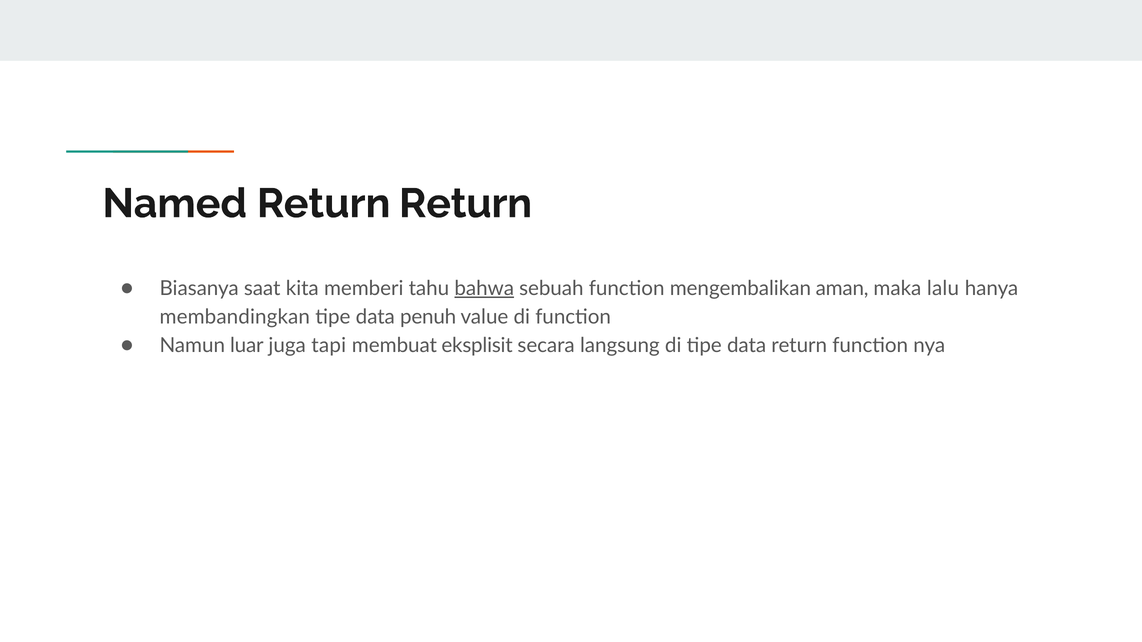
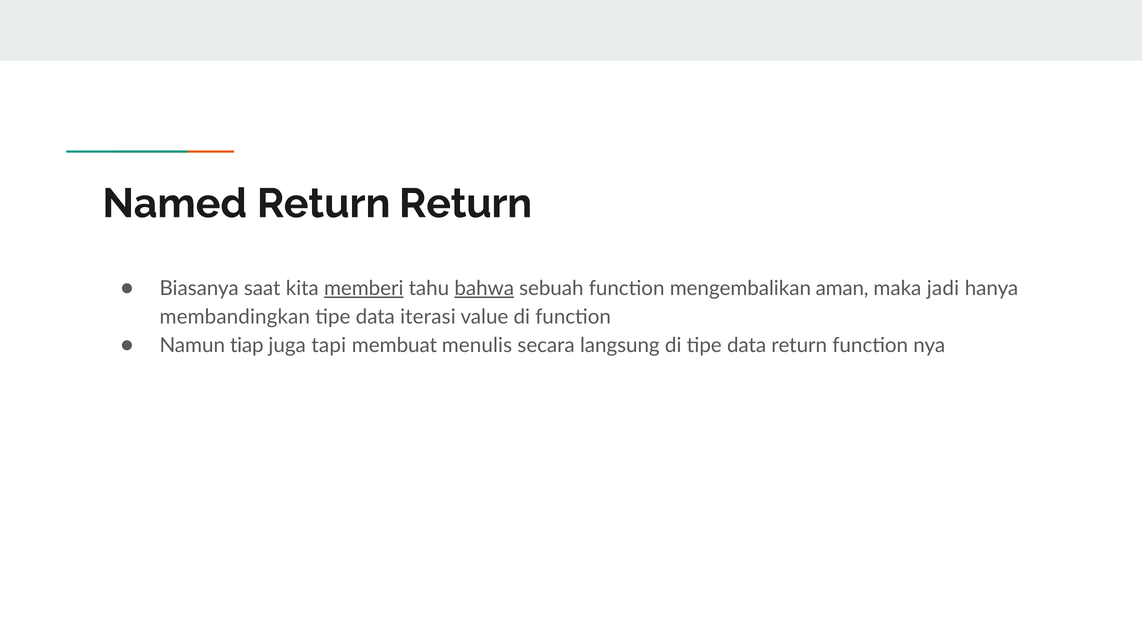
memberi underline: none -> present
lalu: lalu -> jadi
penuh: penuh -> iterasi
luar: luar -> tiap
eksplisit: eksplisit -> menulis
